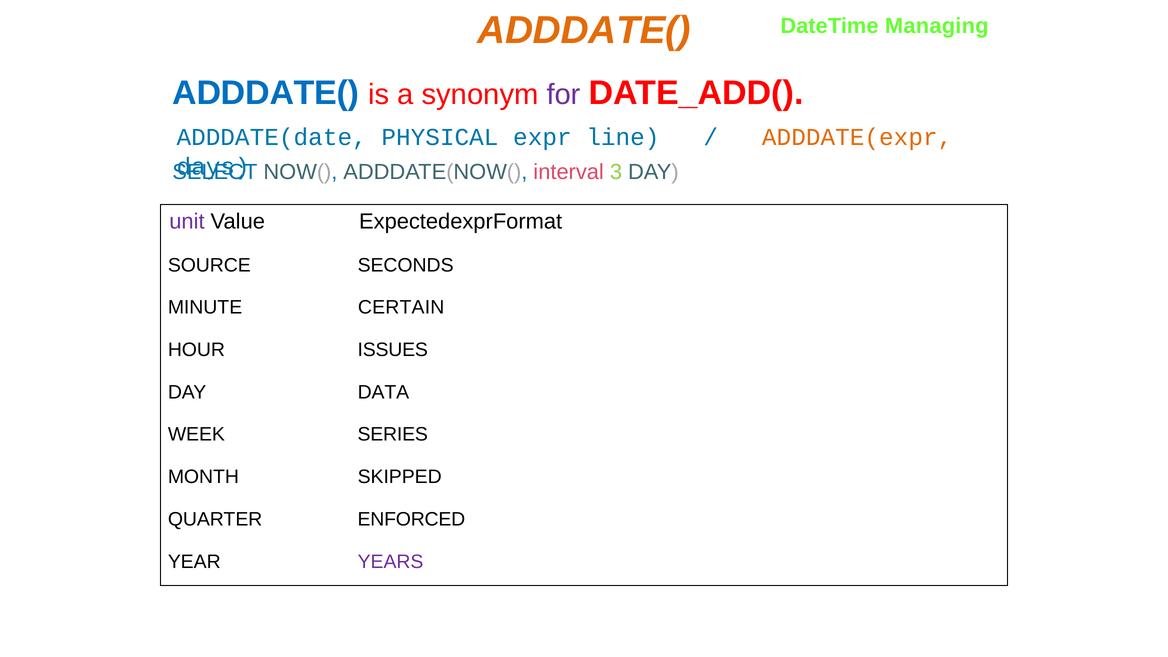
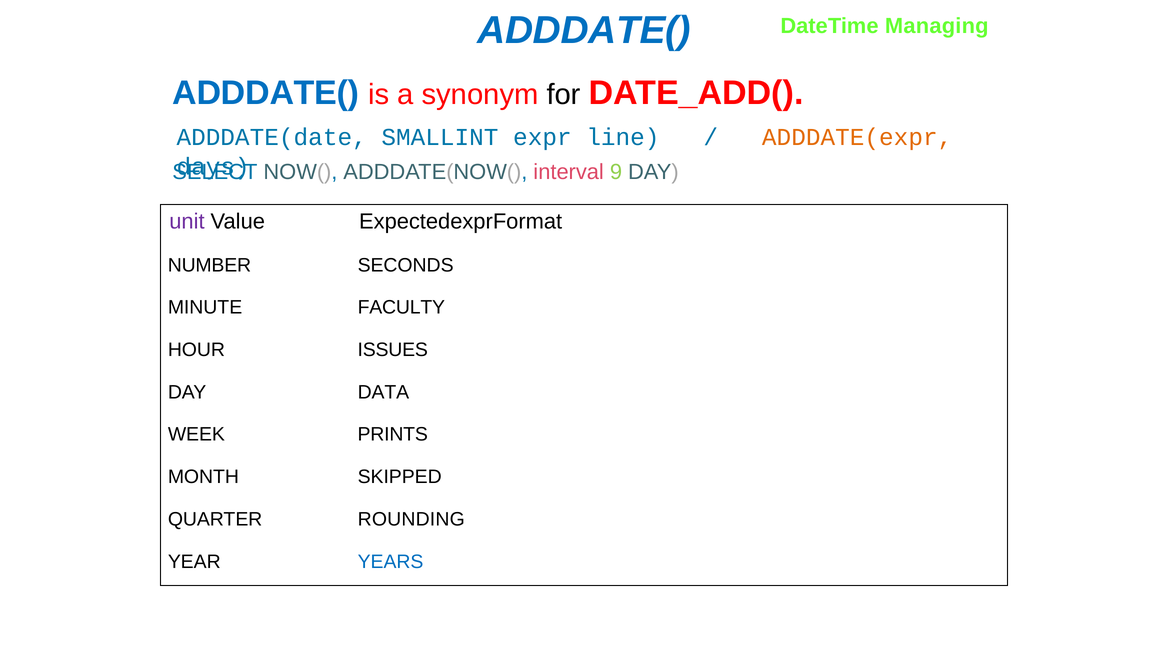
ADDDATE( at (584, 30) colour: orange -> blue
for colour: purple -> black
PHYSICAL: PHYSICAL -> SMALLINT
3: 3 -> 9
SOURCE: SOURCE -> NUMBER
CERTAIN: CERTAIN -> FACULTY
SERIES: SERIES -> PRINTS
ENFORCED: ENFORCED -> ROUNDING
YEARS colour: purple -> blue
